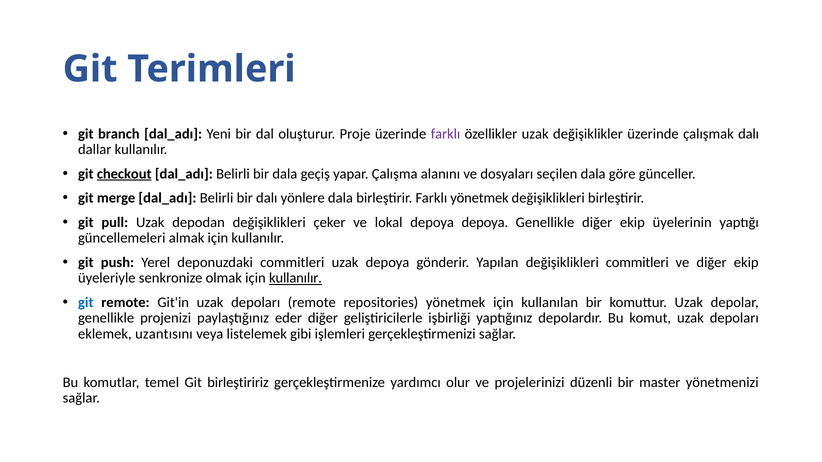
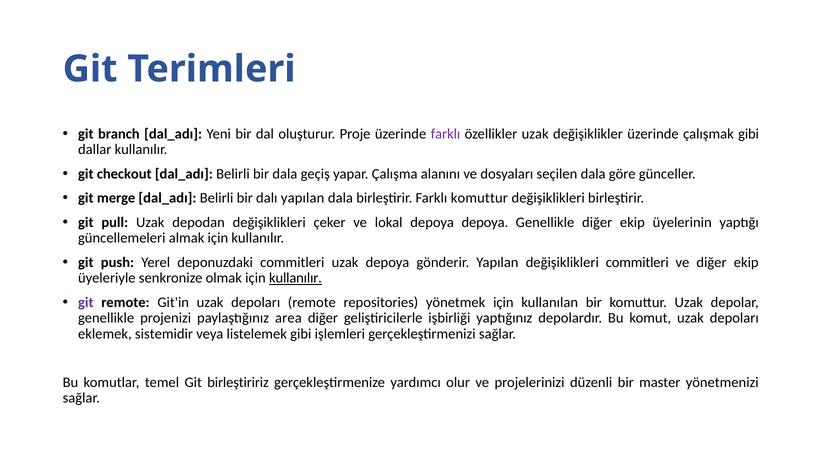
çalışmak dalı: dalı -> gibi
checkout underline: present -> none
dalı yönlere: yönlere -> yapılan
Farklı yönetmek: yönetmek -> komuttur
git at (86, 303) colour: blue -> purple
eder: eder -> area
uzantısını: uzantısını -> sistemidir
